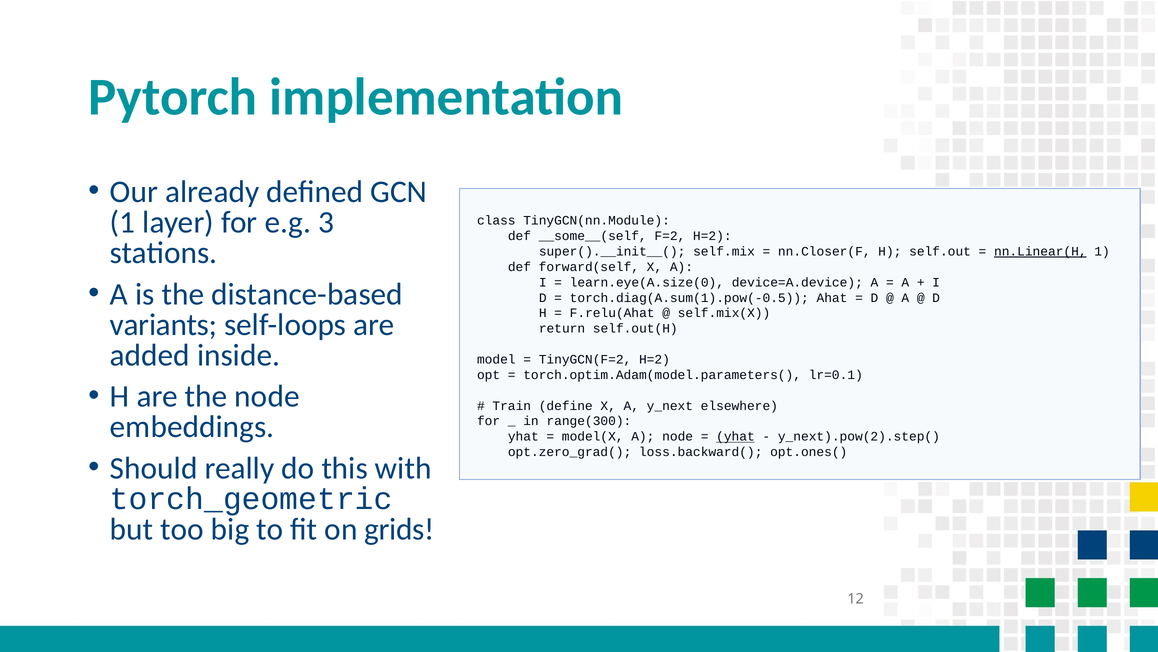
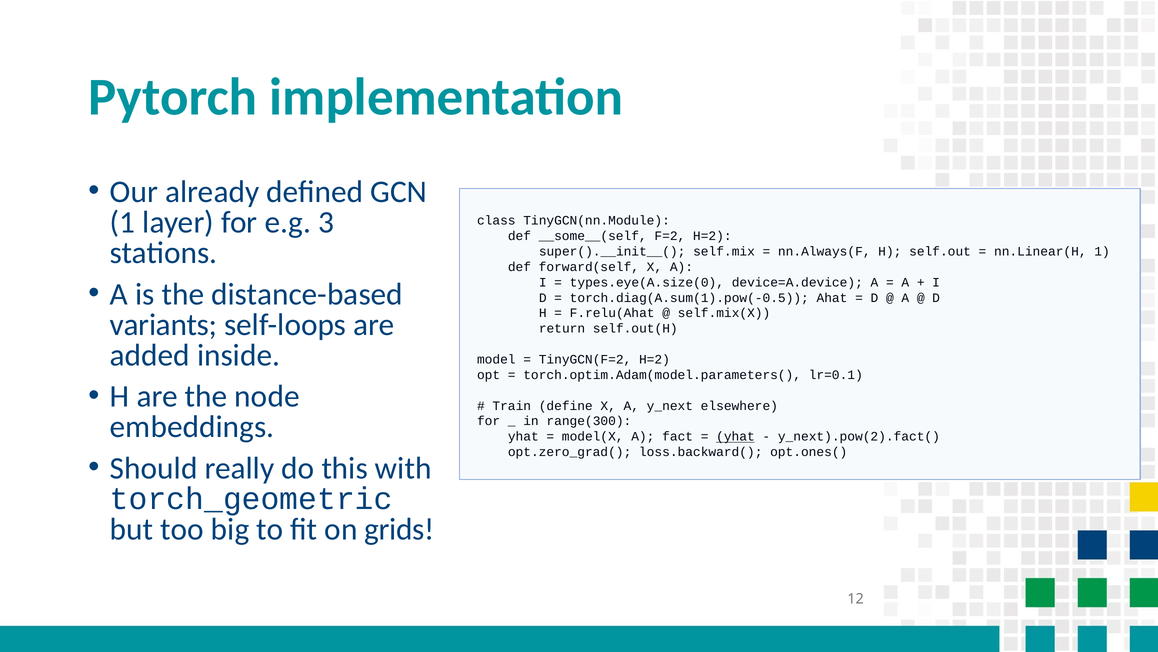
nn.Closer(F: nn.Closer(F -> nn.Always(F
nn.Linear(H underline: present -> none
learn.eye(A.size(0: learn.eye(A.size(0 -> types.eye(A.size(0
A node: node -> fact
y_next).pow(2).step(: y_next).pow(2).step( -> y_next).pow(2).fact(
